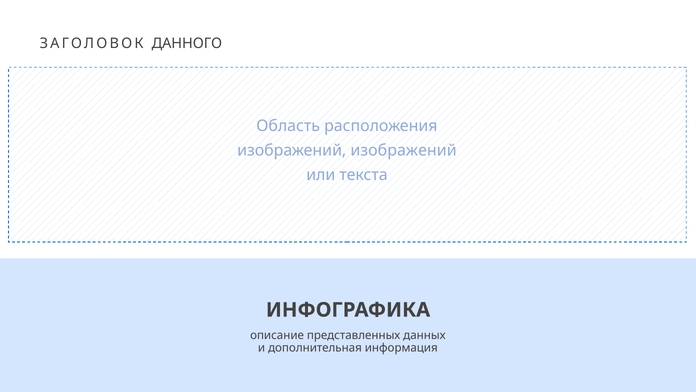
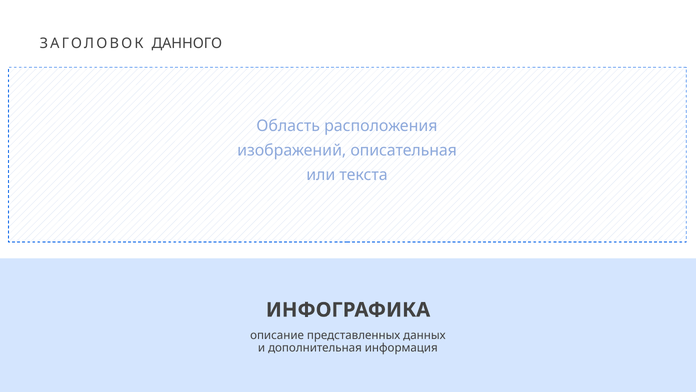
изображений изображений: изображений -> описательная
